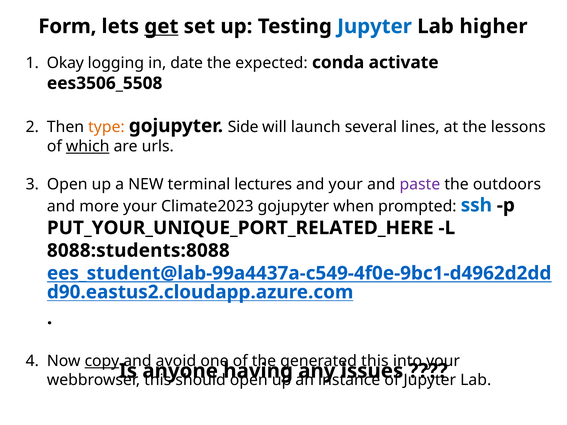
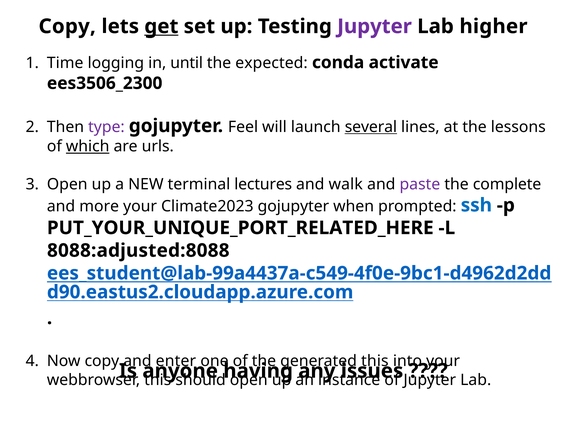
Form at (67, 26): Form -> Copy
Jupyter at (375, 26) colour: blue -> purple
Okay: Okay -> Time
date: date -> until
ees3506_5508: ees3506_5508 -> ees3506_2300
type colour: orange -> purple
Side: Side -> Feel
several underline: none -> present
and your: your -> walk
outdoors: outdoors -> complete
8088:students:8088: 8088:students:8088 -> 8088:adjusted:8088
copy at (102, 361) underline: present -> none
avoid: avoid -> enter
